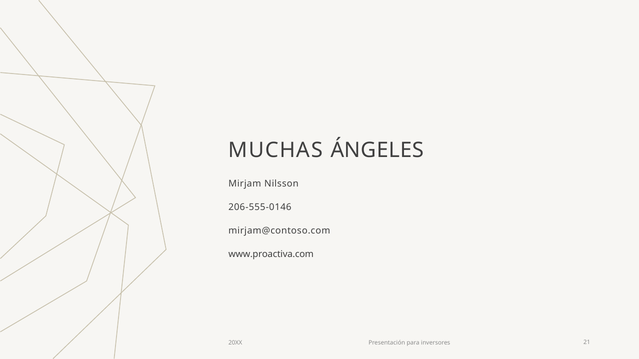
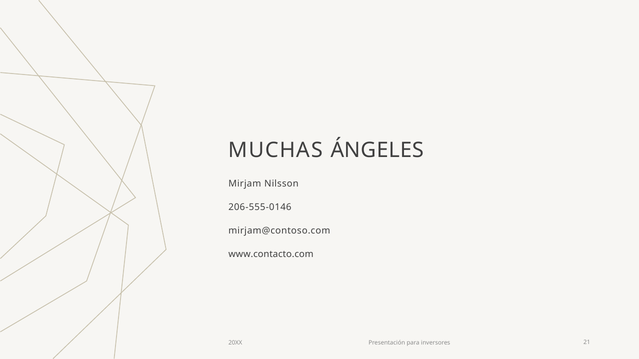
www.proactiva.com: www.proactiva.com -> www.contacto.com
